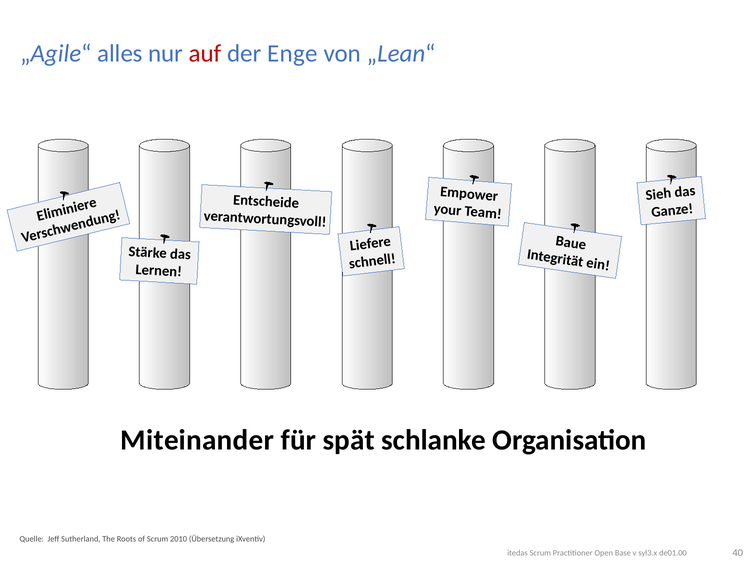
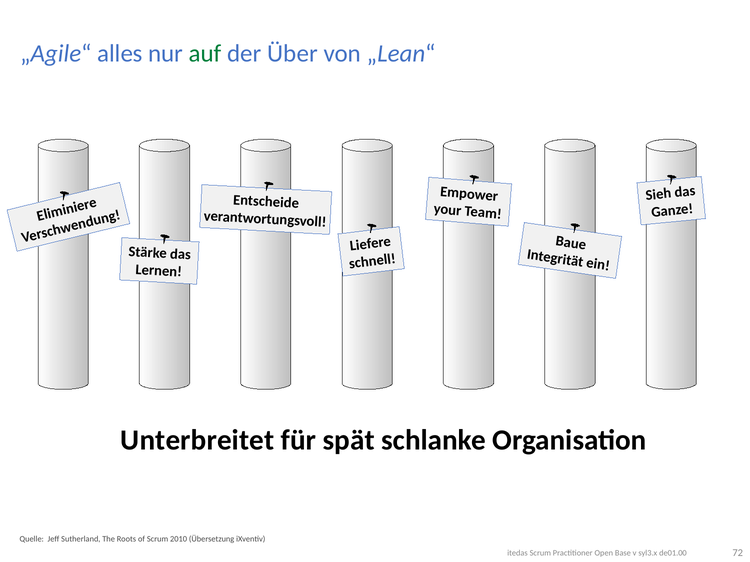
auf colour: red -> green
Enge: Enge -> Über
Miteinander: Miteinander -> Unterbreitet
40: 40 -> 72
